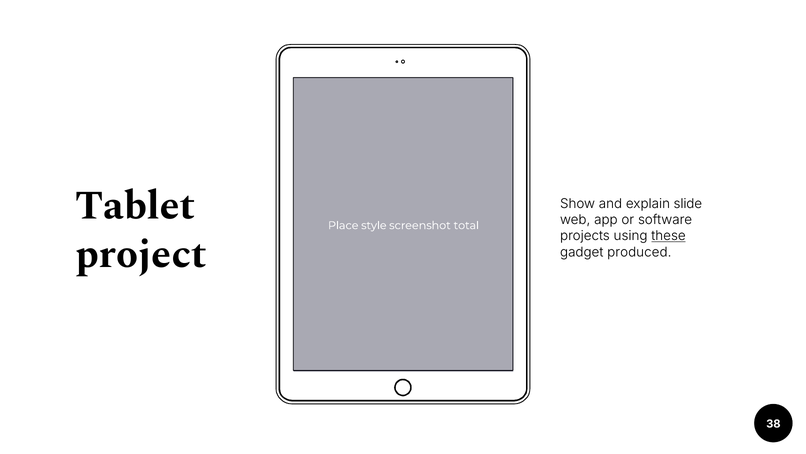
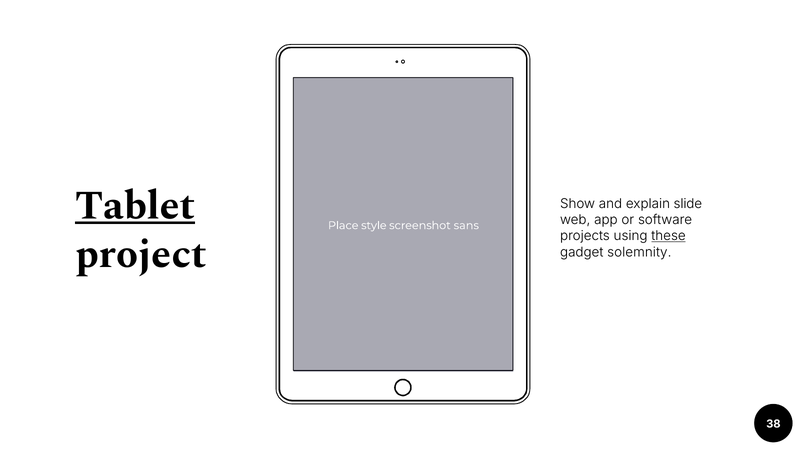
Tablet underline: none -> present
total: total -> sans
produced: produced -> solemnity
